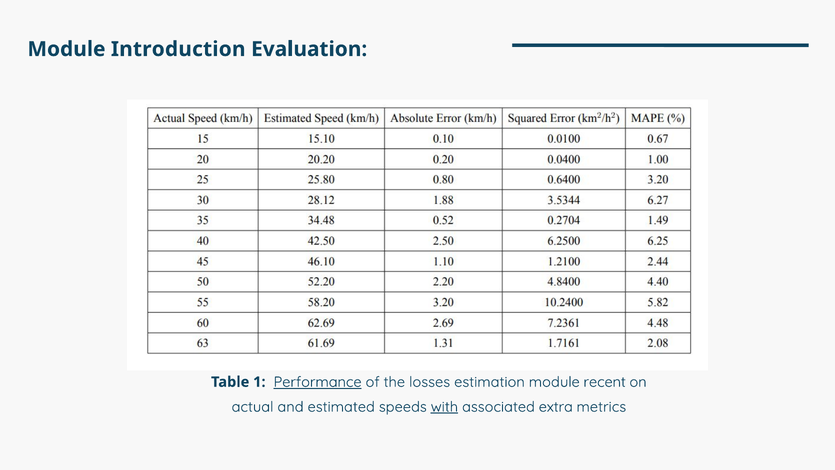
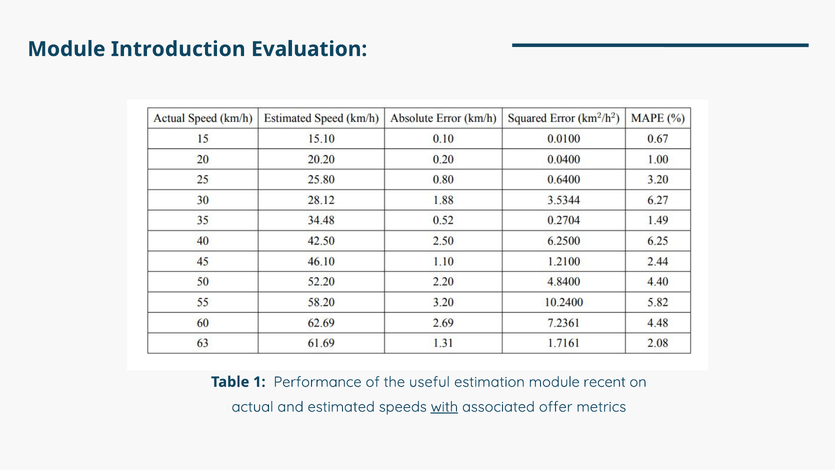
Performance underline: present -> none
losses: losses -> useful
extra: extra -> offer
